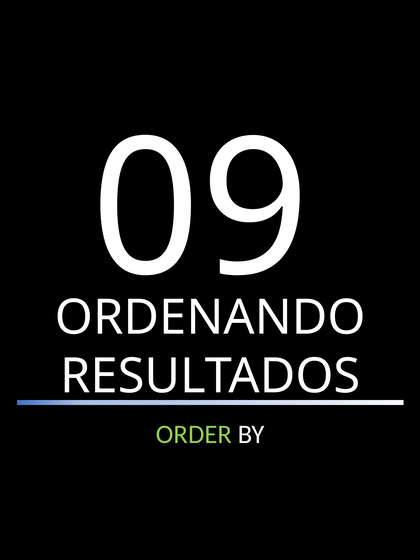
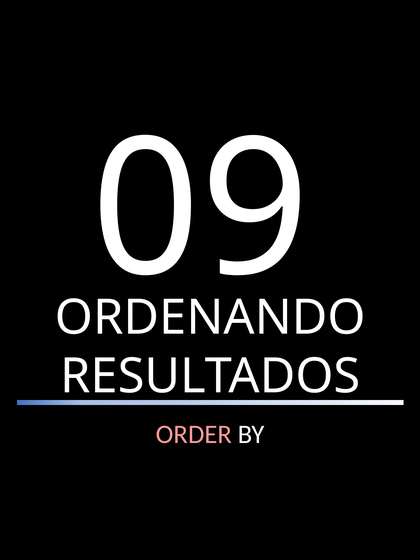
ORDER colour: light green -> pink
